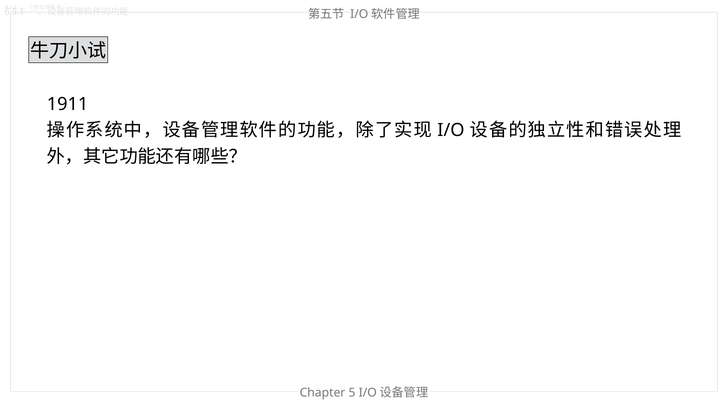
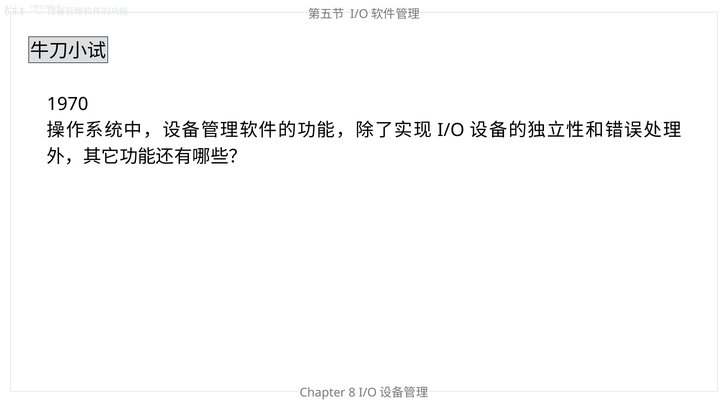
1911: 1911 -> 1970
5: 5 -> 8
